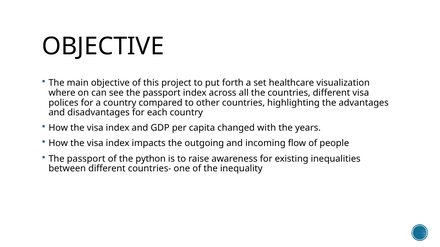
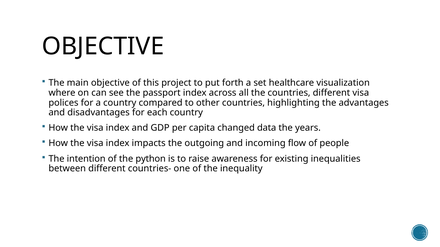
with: with -> data
passport at (86, 159): passport -> intention
